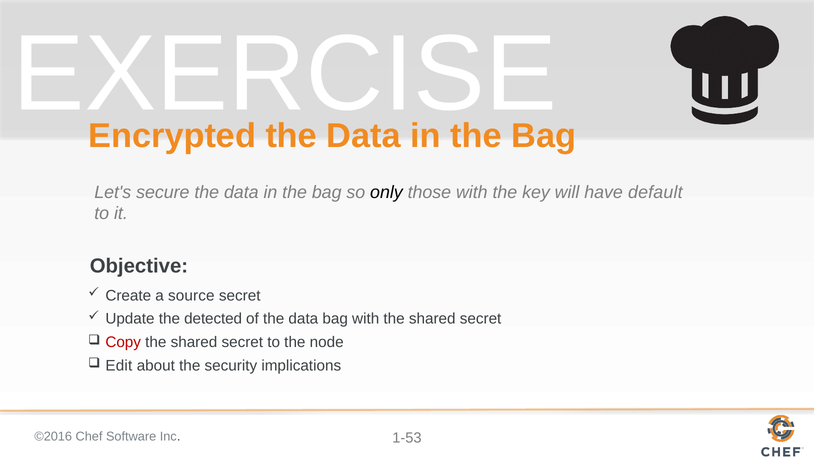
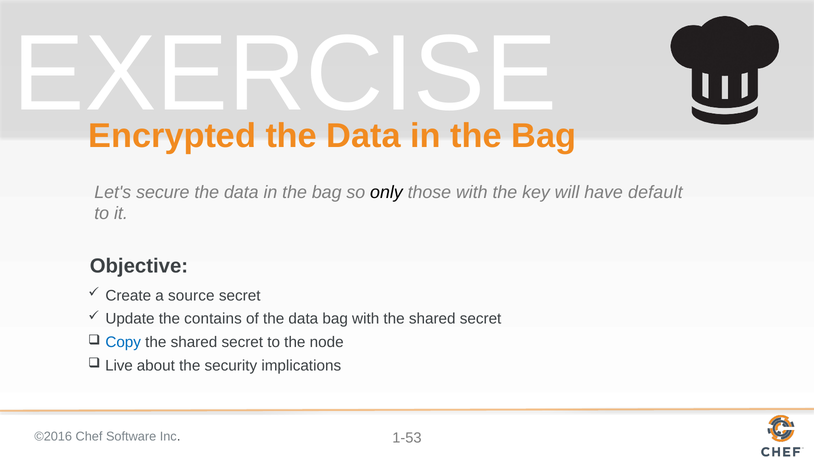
detected: detected -> contains
Copy colour: red -> blue
Edit: Edit -> Live
